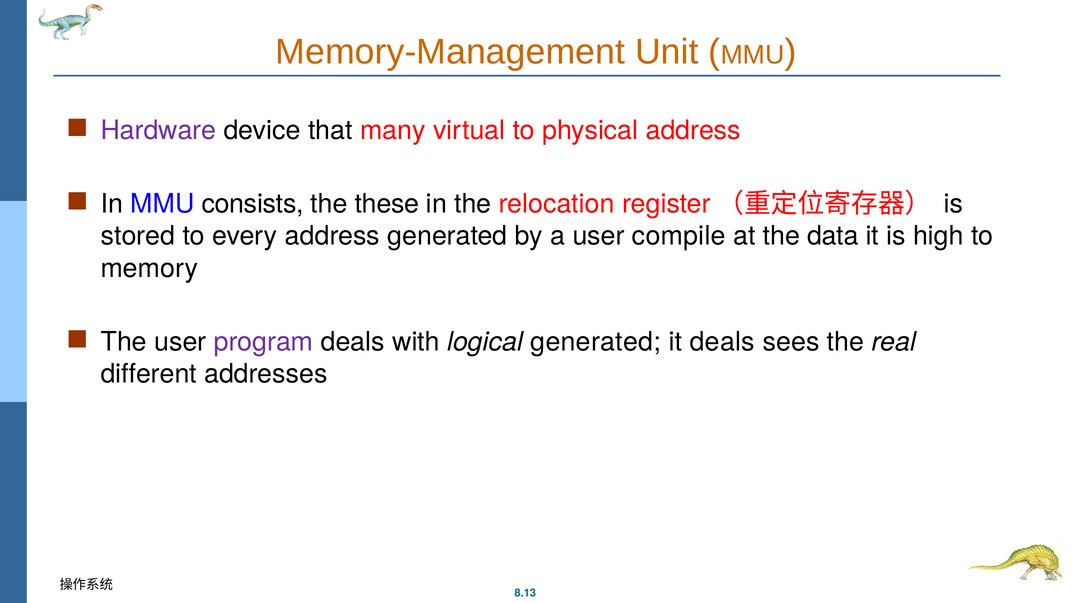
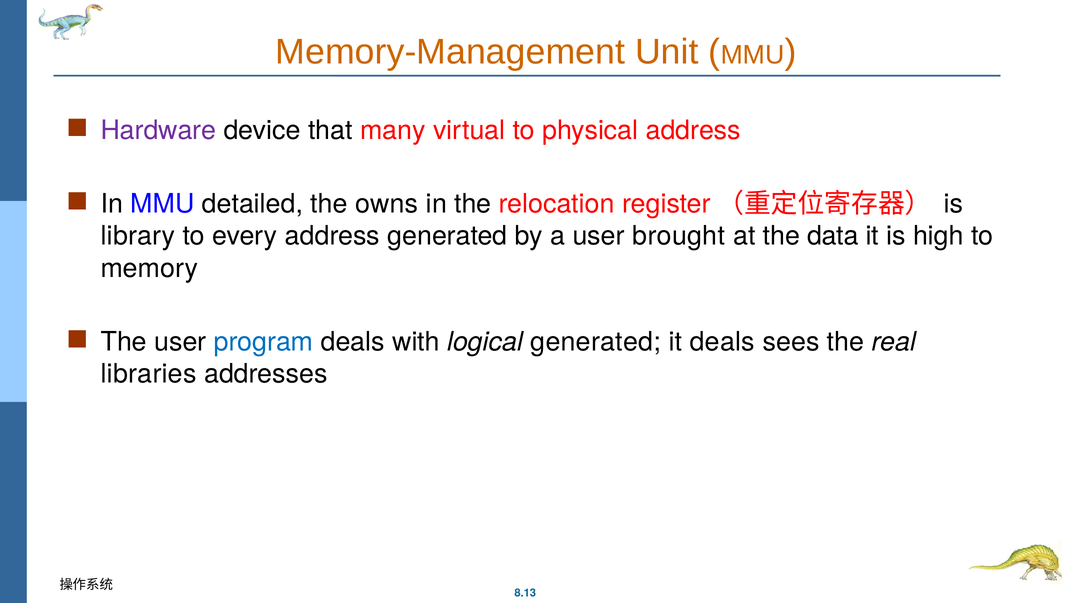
consists: consists -> detailed
these: these -> owns
stored: stored -> library
compile: compile -> brought
program colour: purple -> blue
different: different -> libraries
